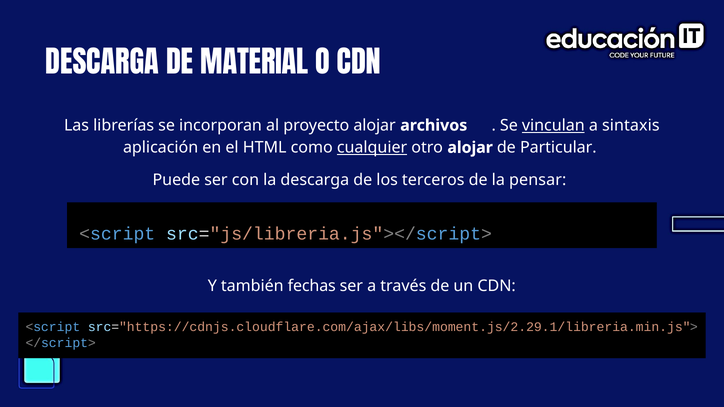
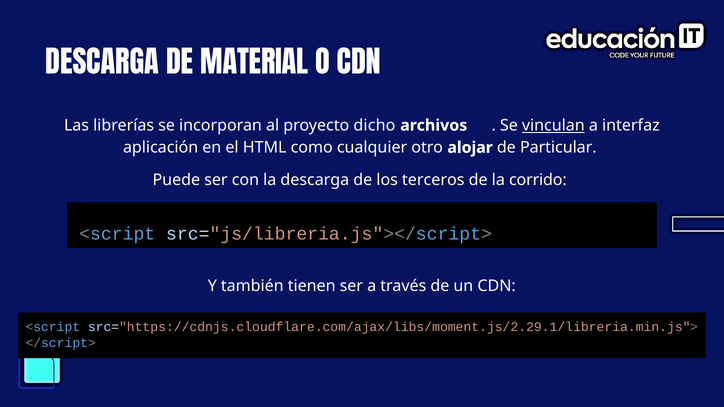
proyecto alojar: alojar -> dicho
sintaxis: sintaxis -> interfaz
cualquier underline: present -> none
pensar: pensar -> corrido
fechas: fechas -> tienen
